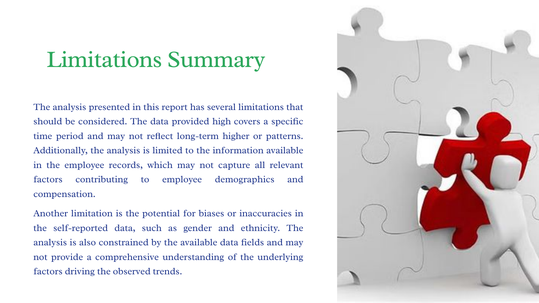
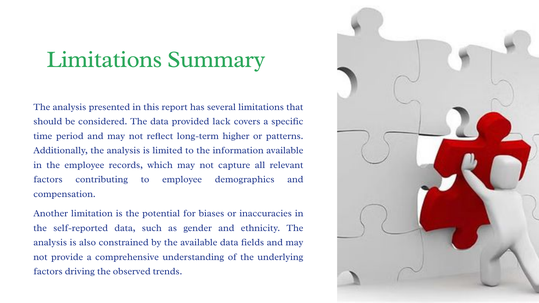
high: high -> lack
